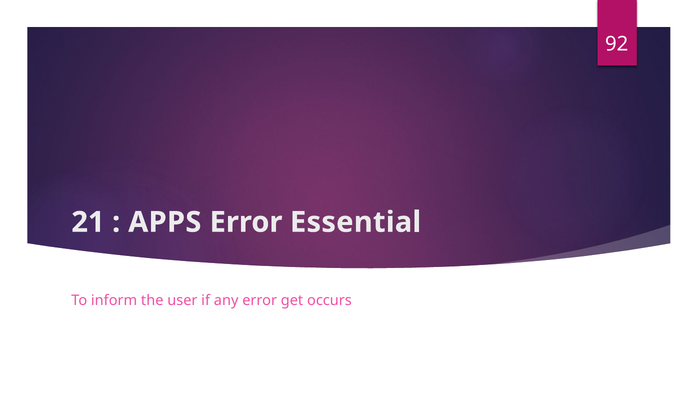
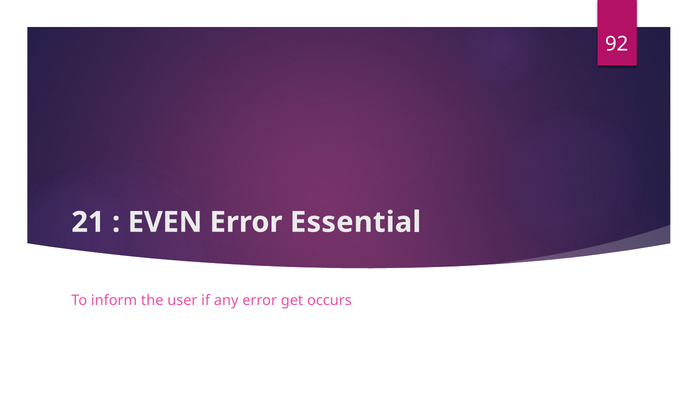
APPS: APPS -> EVEN
